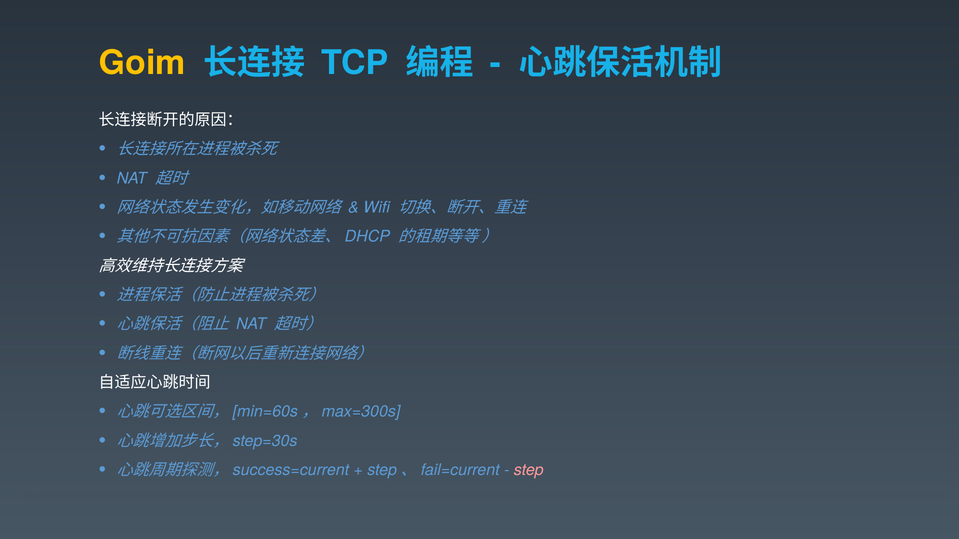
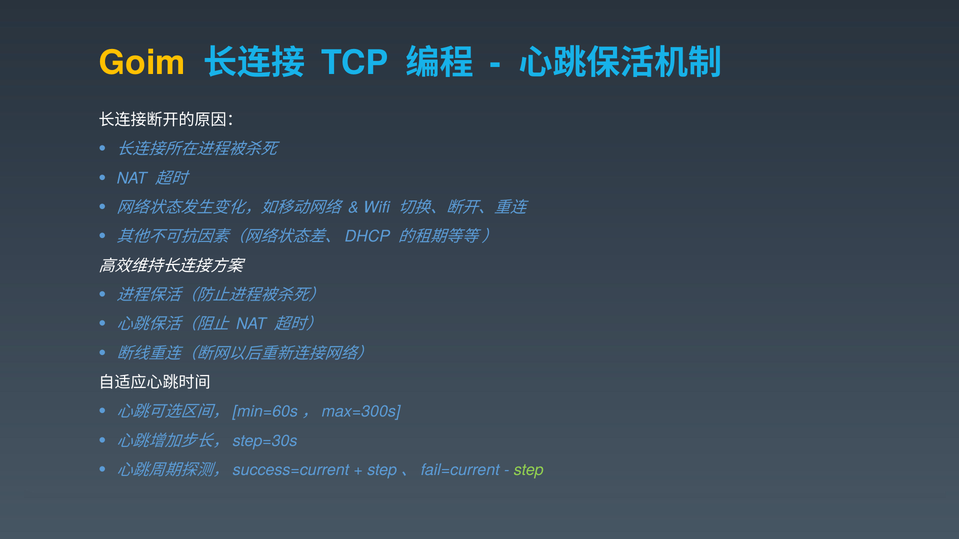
step colour: pink -> light green
